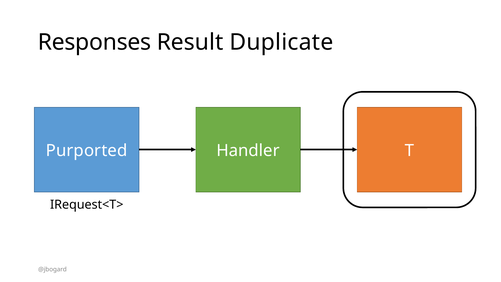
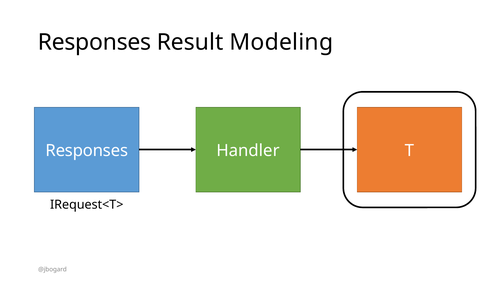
Duplicate: Duplicate -> Modeling
Purported at (87, 151): Purported -> Responses
